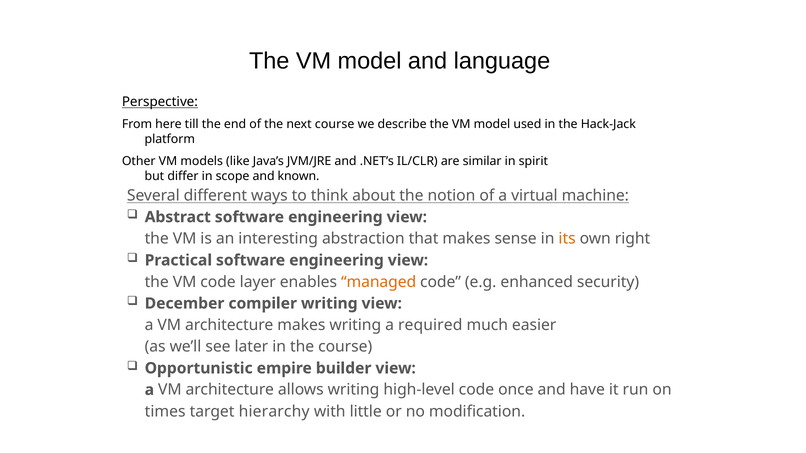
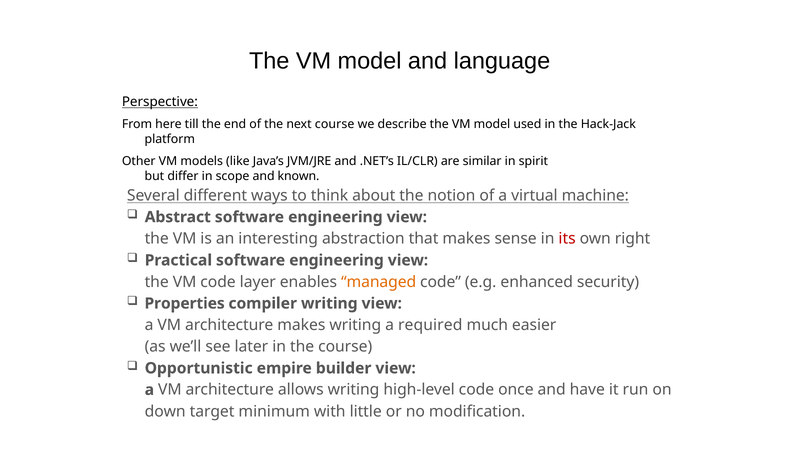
its colour: orange -> red
December: December -> Properties
times: times -> down
hierarchy: hierarchy -> minimum
